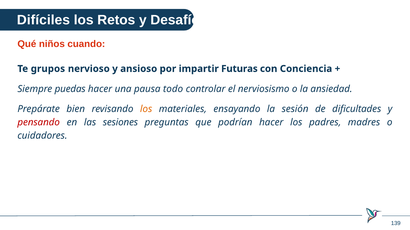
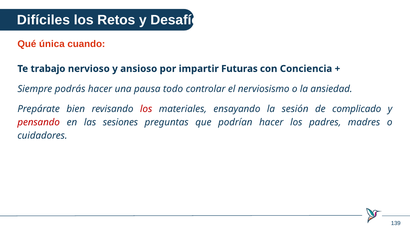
niños: niños -> única
grupos: grupos -> trabajo
puedas: puedas -> podrás
los at (146, 109) colour: orange -> red
dificultades: dificultades -> complicado
